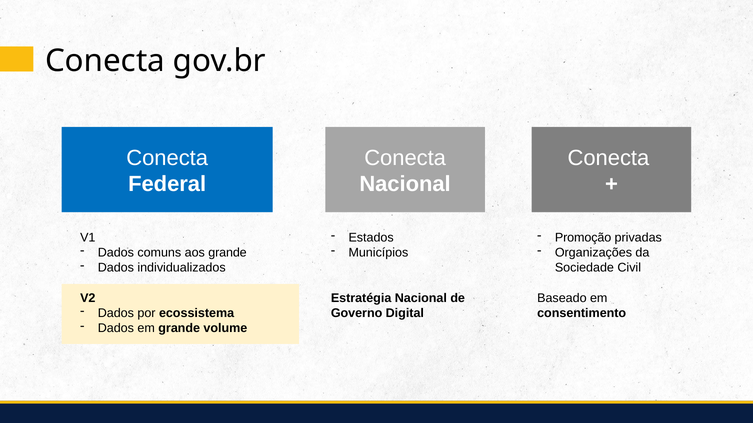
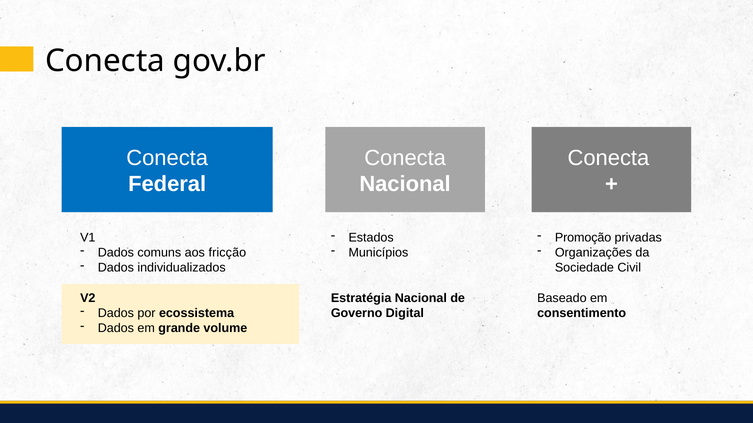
aos grande: grande -> fricção
